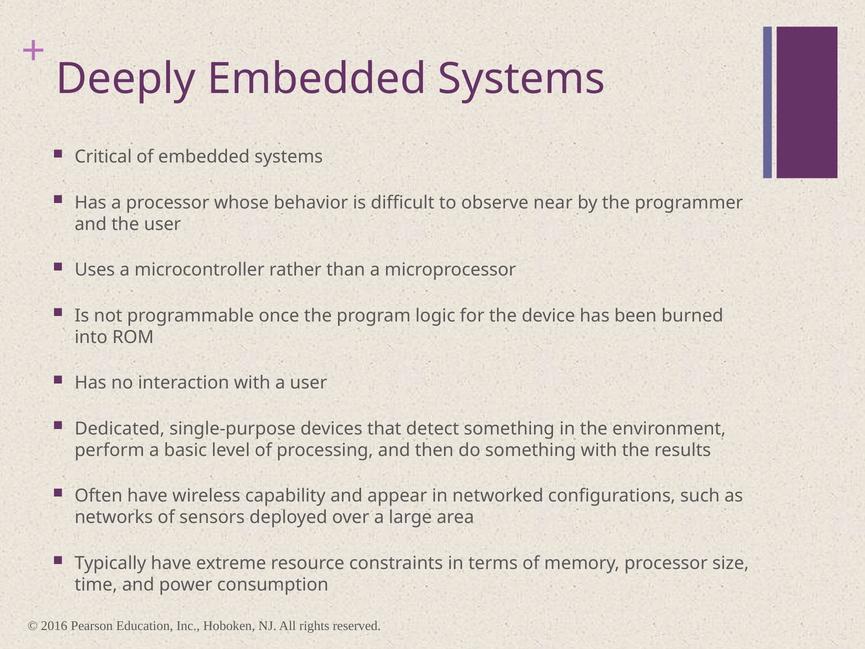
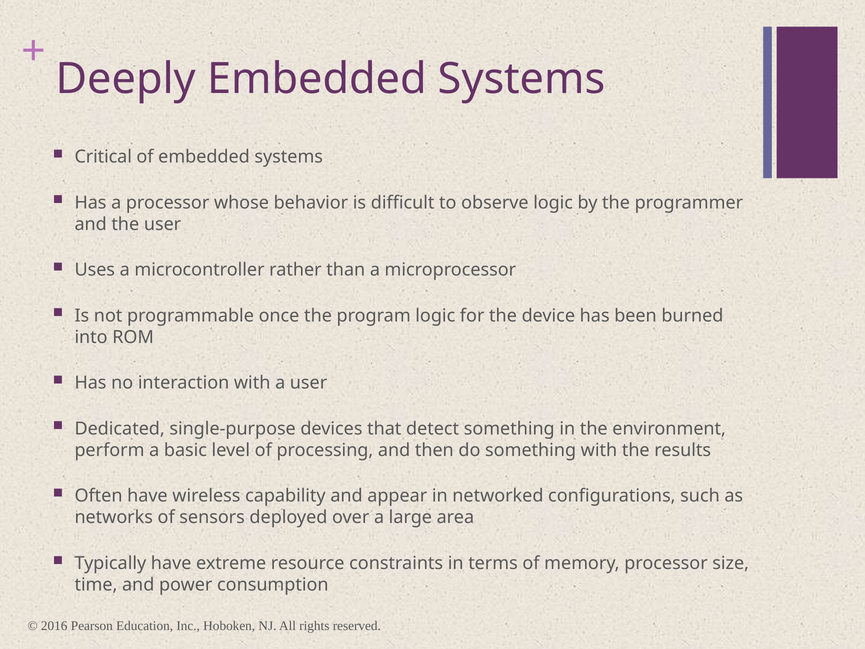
observe near: near -> logic
